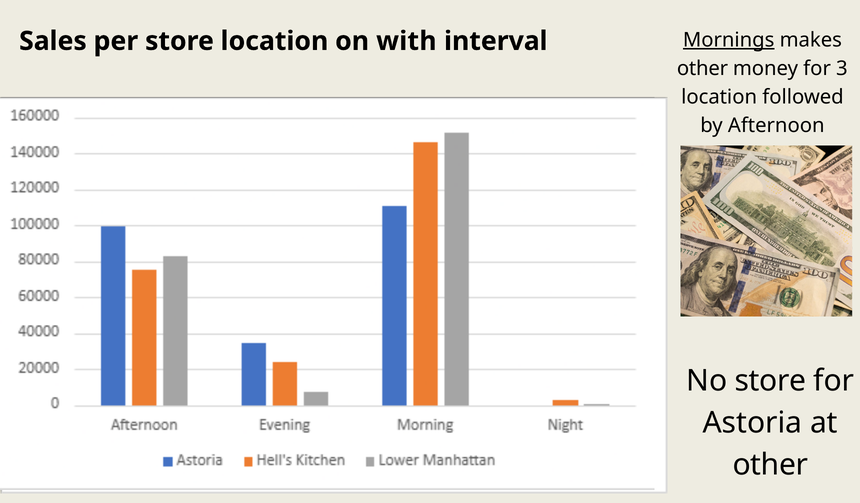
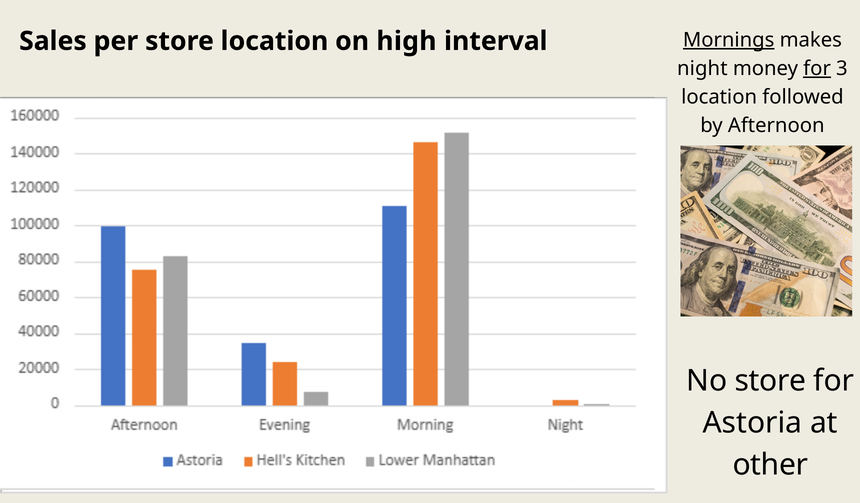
with: with -> high
other at (702, 69): other -> night
for at (817, 69) underline: none -> present
